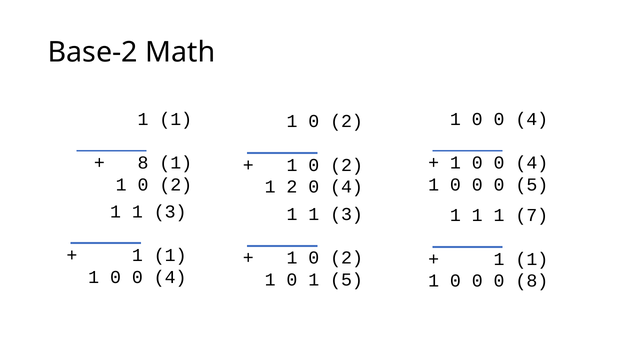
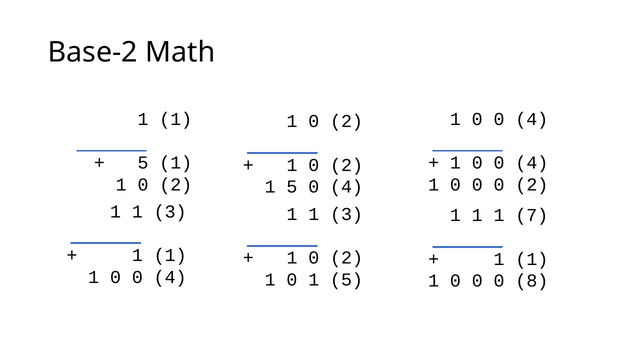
8 at (143, 163): 8 -> 5
0 0 5: 5 -> 2
2 at (292, 187): 2 -> 5
